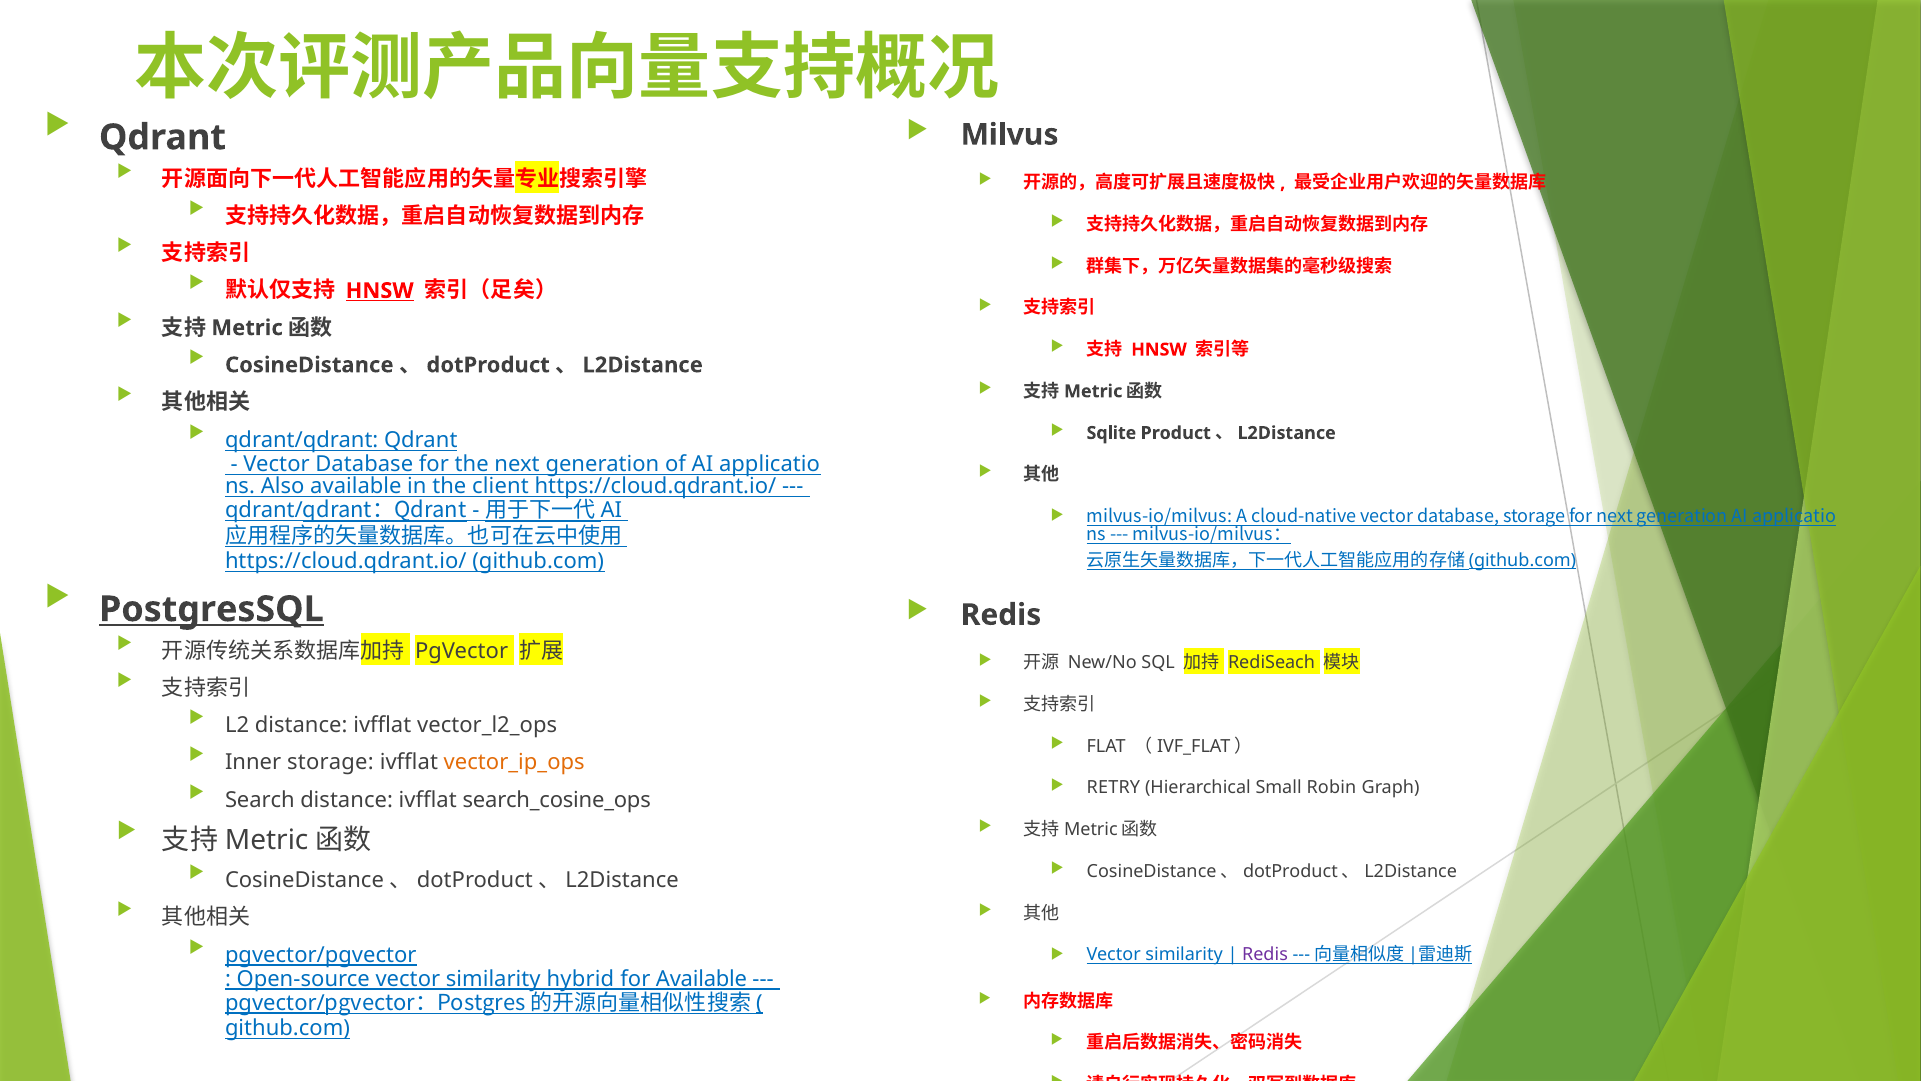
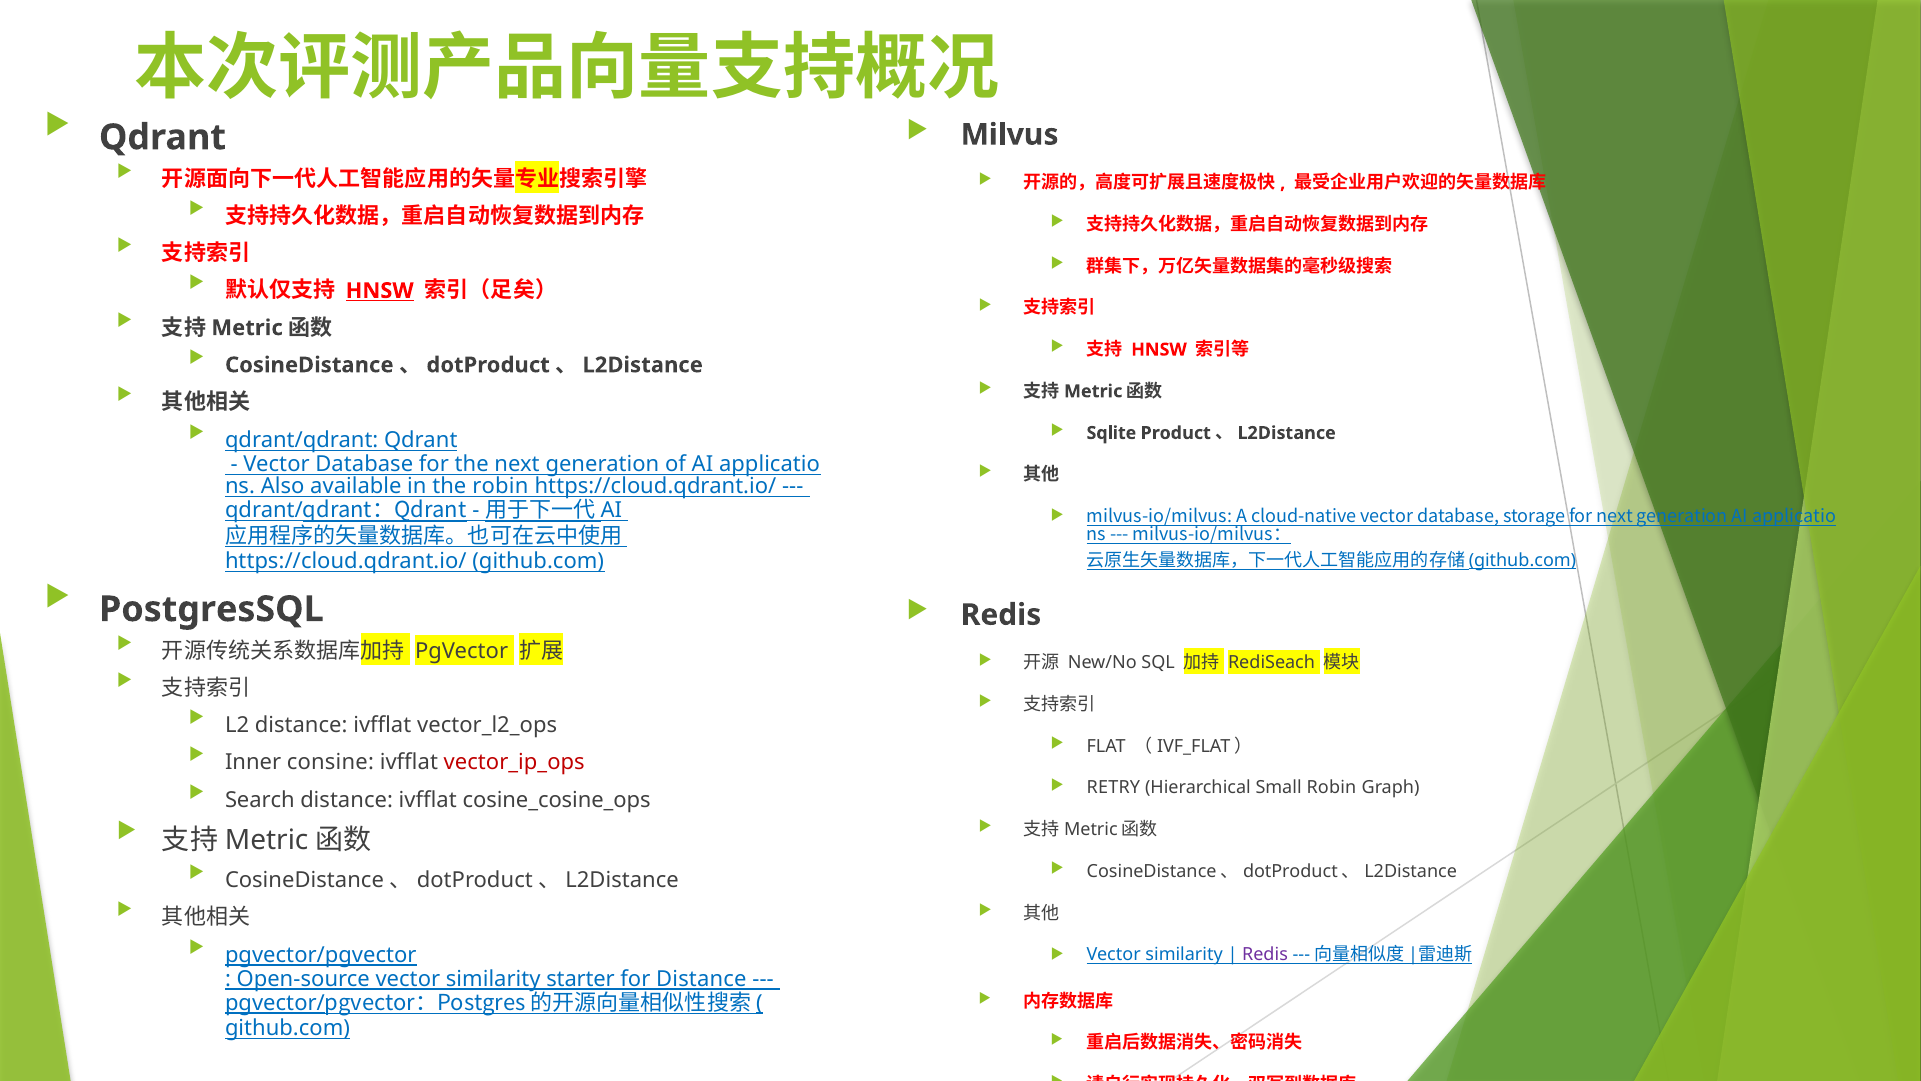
the client: client -> robin
PostgresSQL underline: present -> none
Inner storage: storage -> consine
vector_ip_ops colour: orange -> red
search_cosine_ops: search_cosine_ops -> cosine_cosine_ops
hybrid: hybrid -> starter
for Available: Available -> Distance
